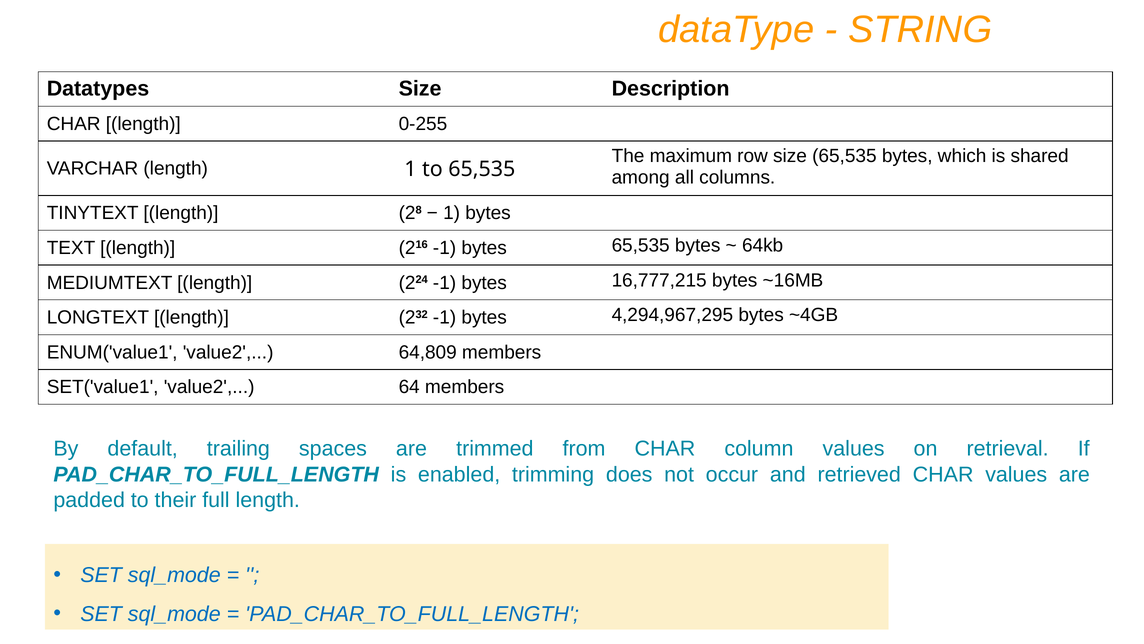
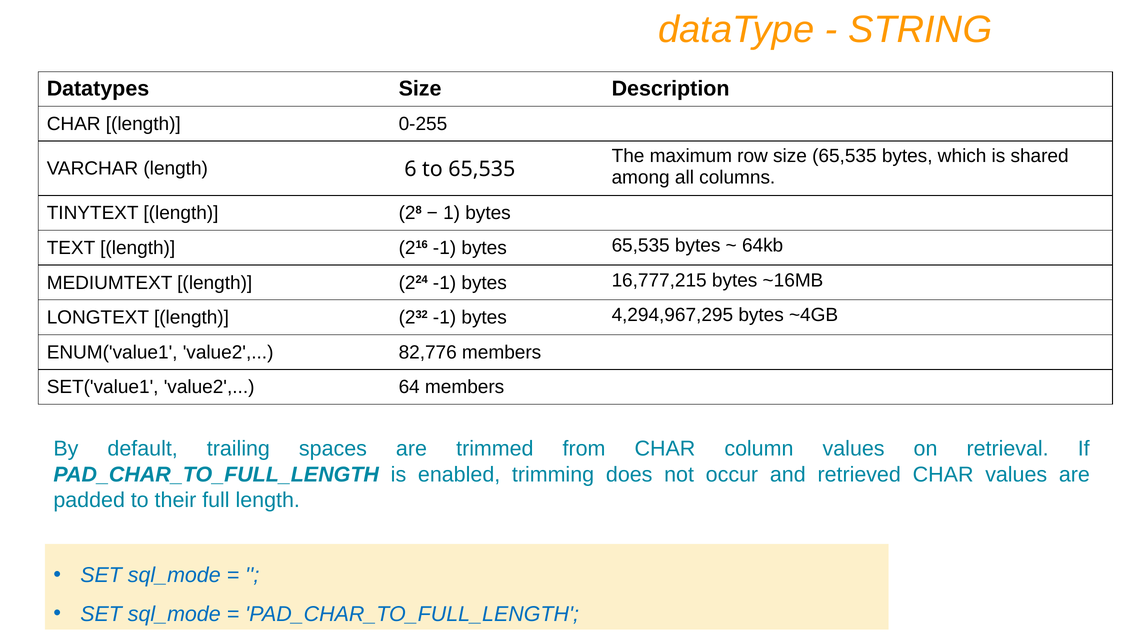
length 1: 1 -> 6
64,809: 64,809 -> 82,776
